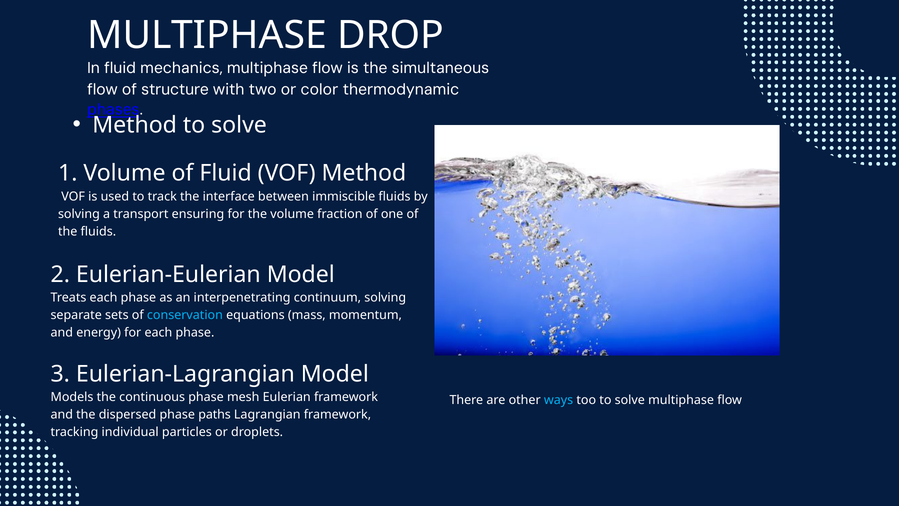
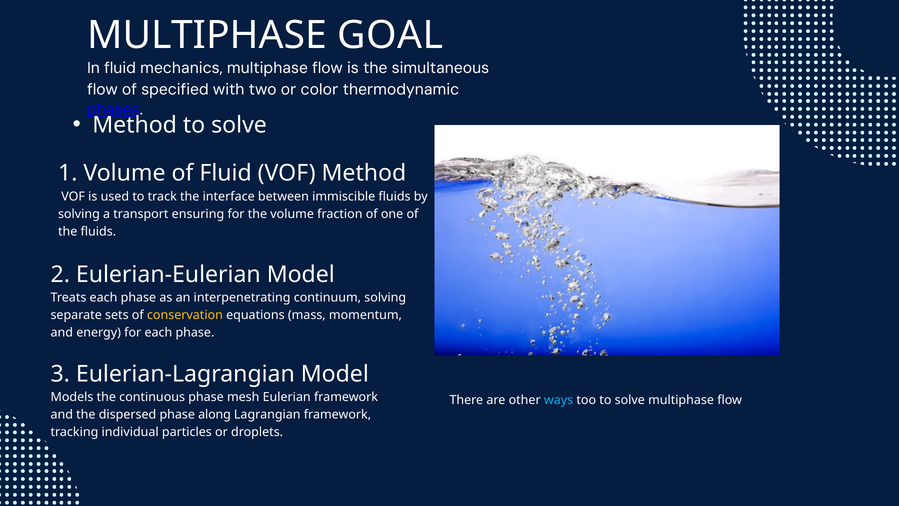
DROP: DROP -> GOAL
structure: structure -> specified
conservation colour: light blue -> yellow
paths: paths -> along
